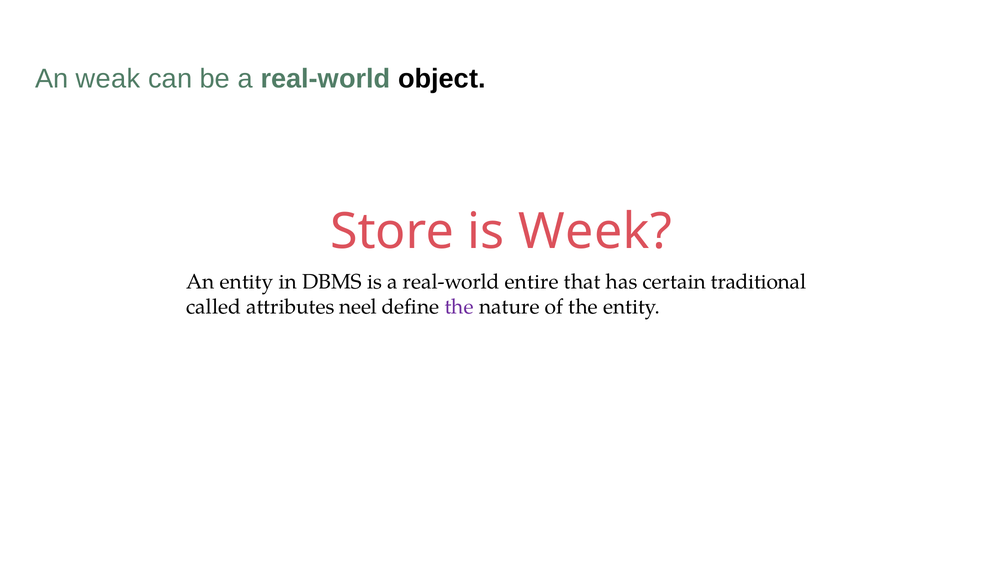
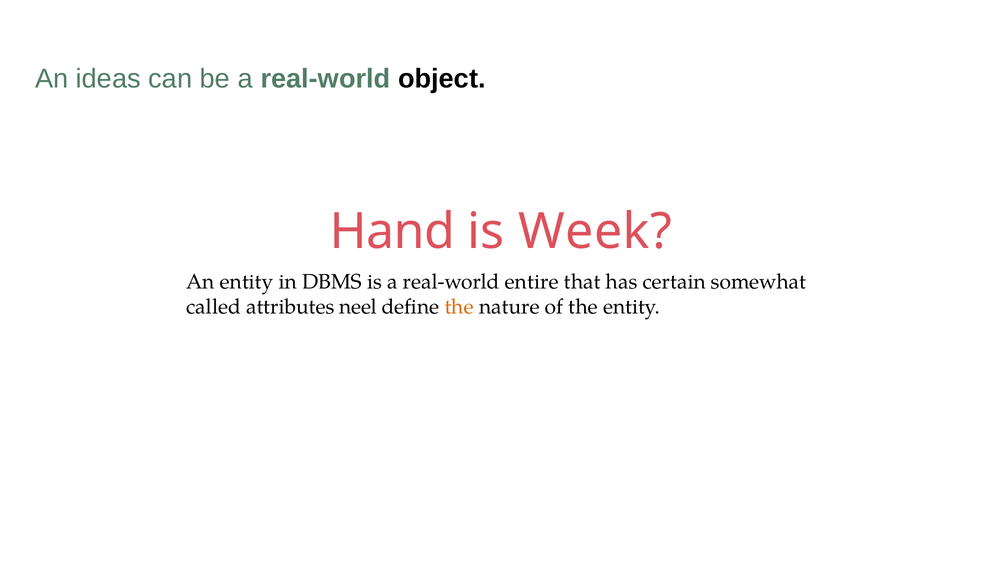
weak: weak -> ideas
Store: Store -> Hand
traditional: traditional -> somewhat
the at (459, 307) colour: purple -> orange
